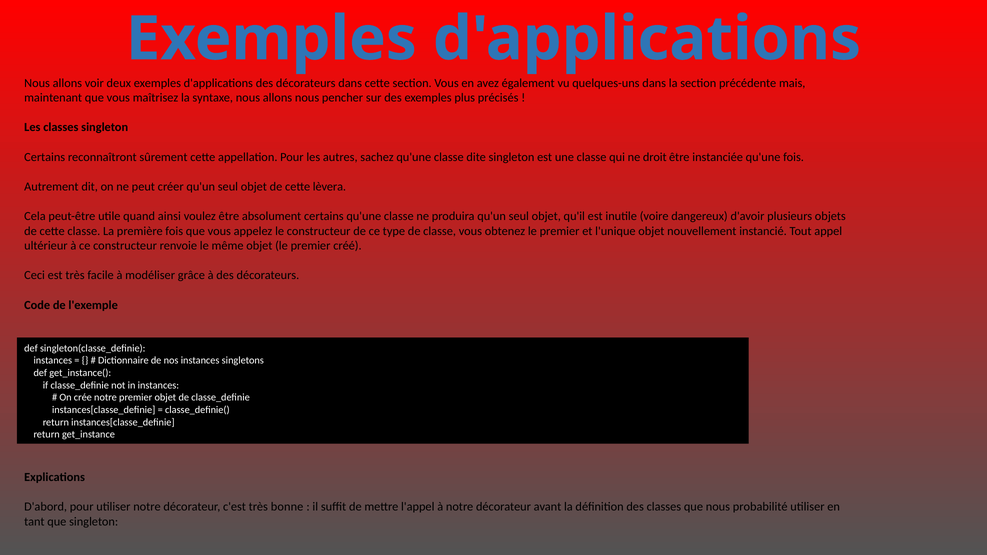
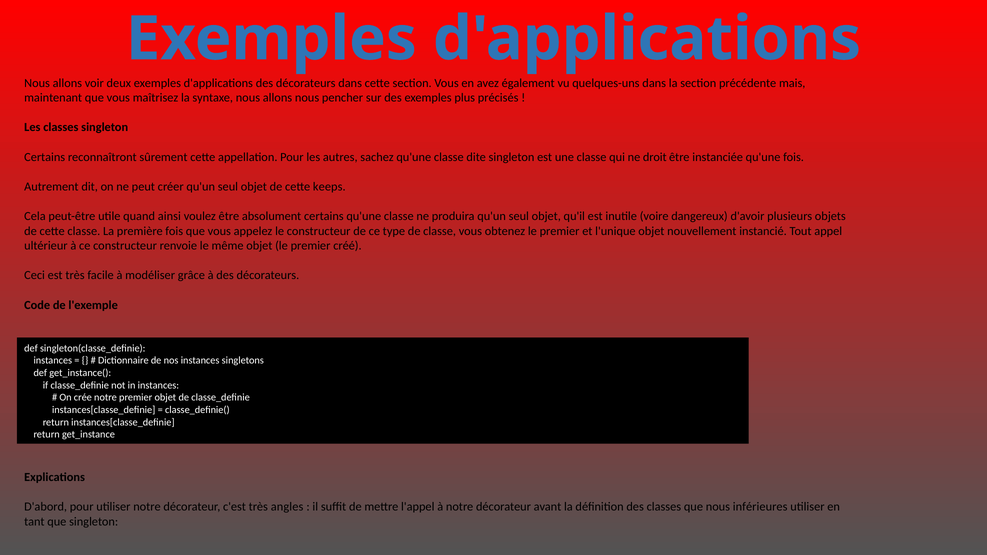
lèvera: lèvera -> keeps
bonne: bonne -> angles
probabilité: probabilité -> inférieures
